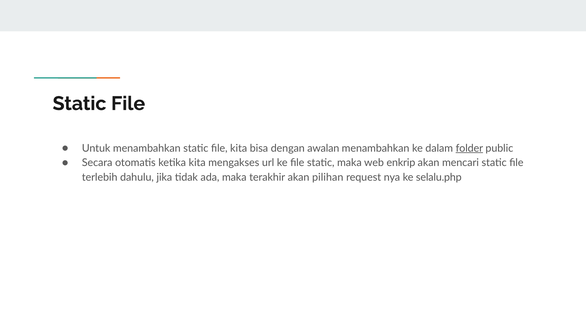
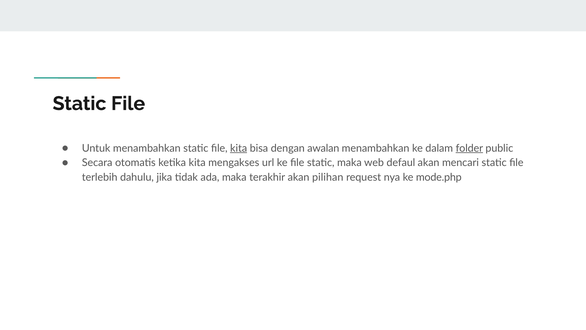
kita at (239, 148) underline: none -> present
enkrip: enkrip -> defaul
selalu.php: selalu.php -> mode.php
